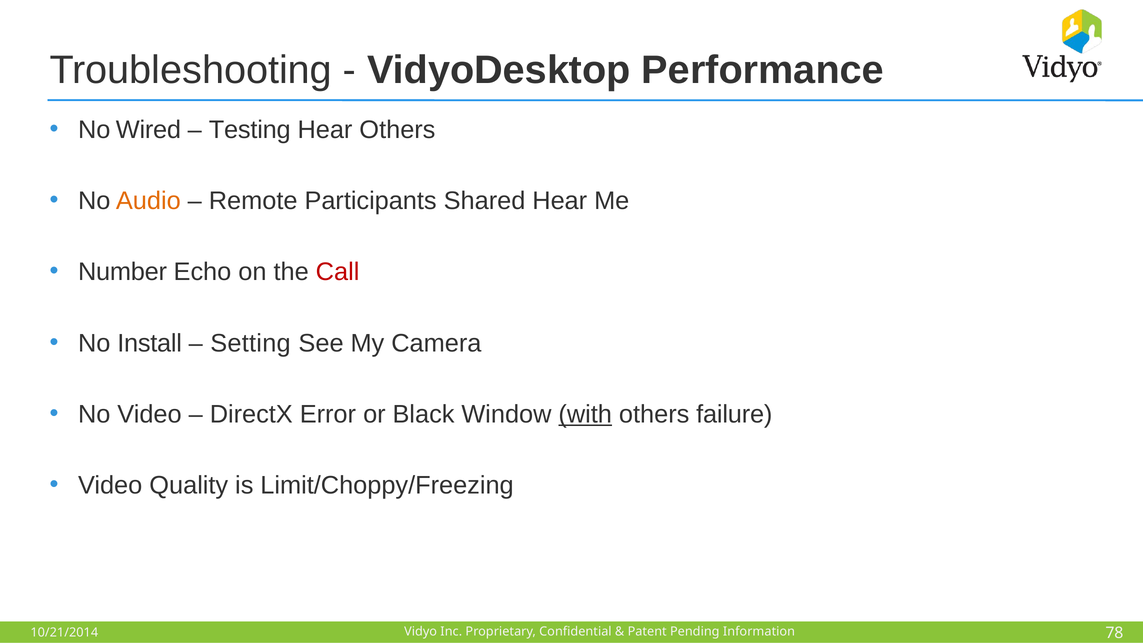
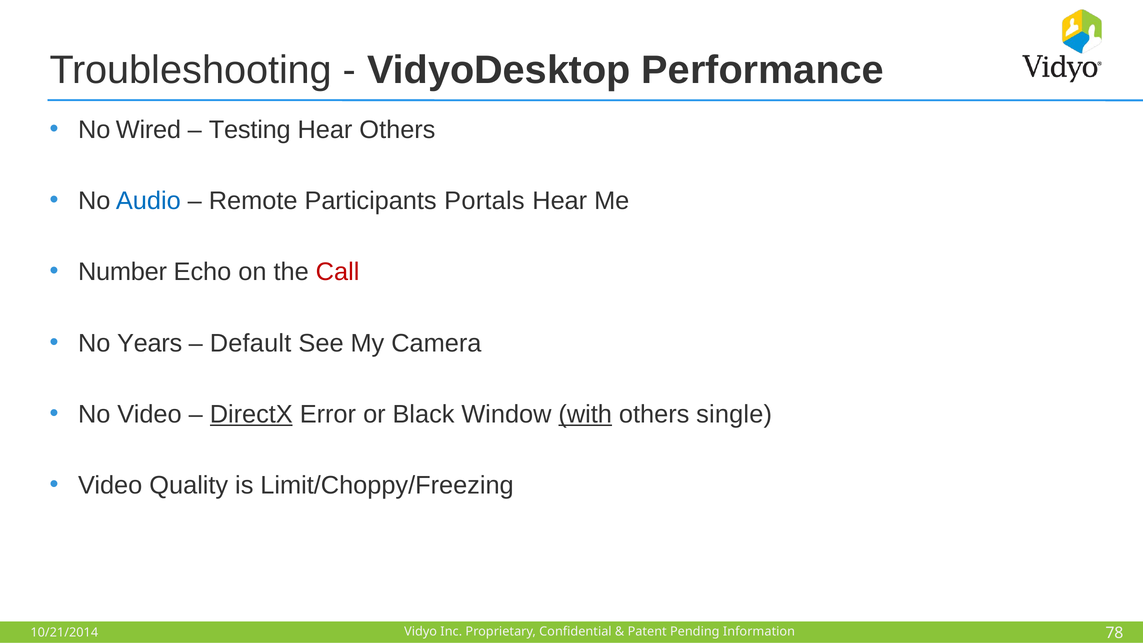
Audio colour: orange -> blue
Shared: Shared -> Portals
Install: Install -> Years
Setting: Setting -> Default
DirectX underline: none -> present
failure: failure -> single
